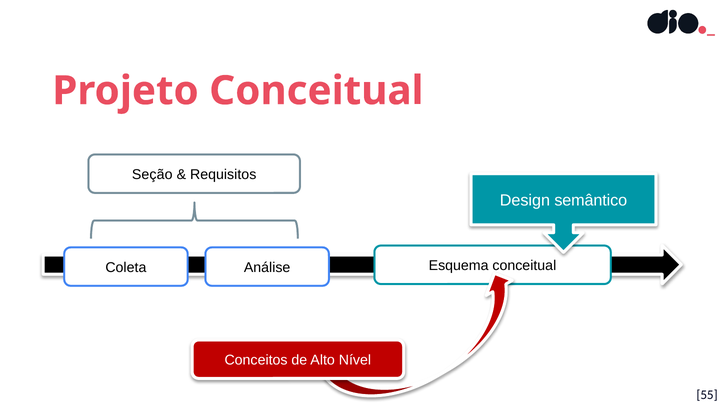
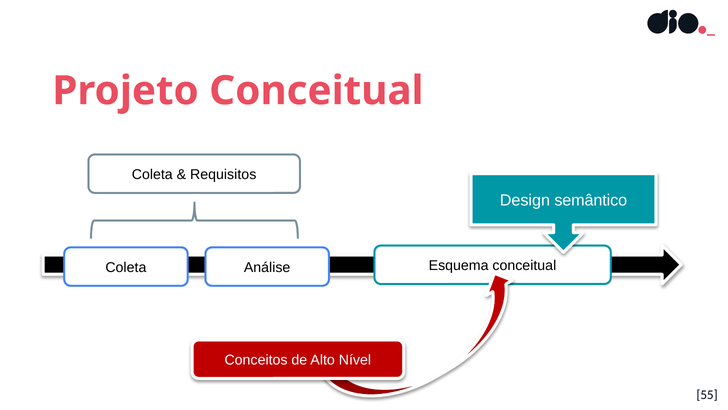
Seção at (152, 174): Seção -> Coleta
